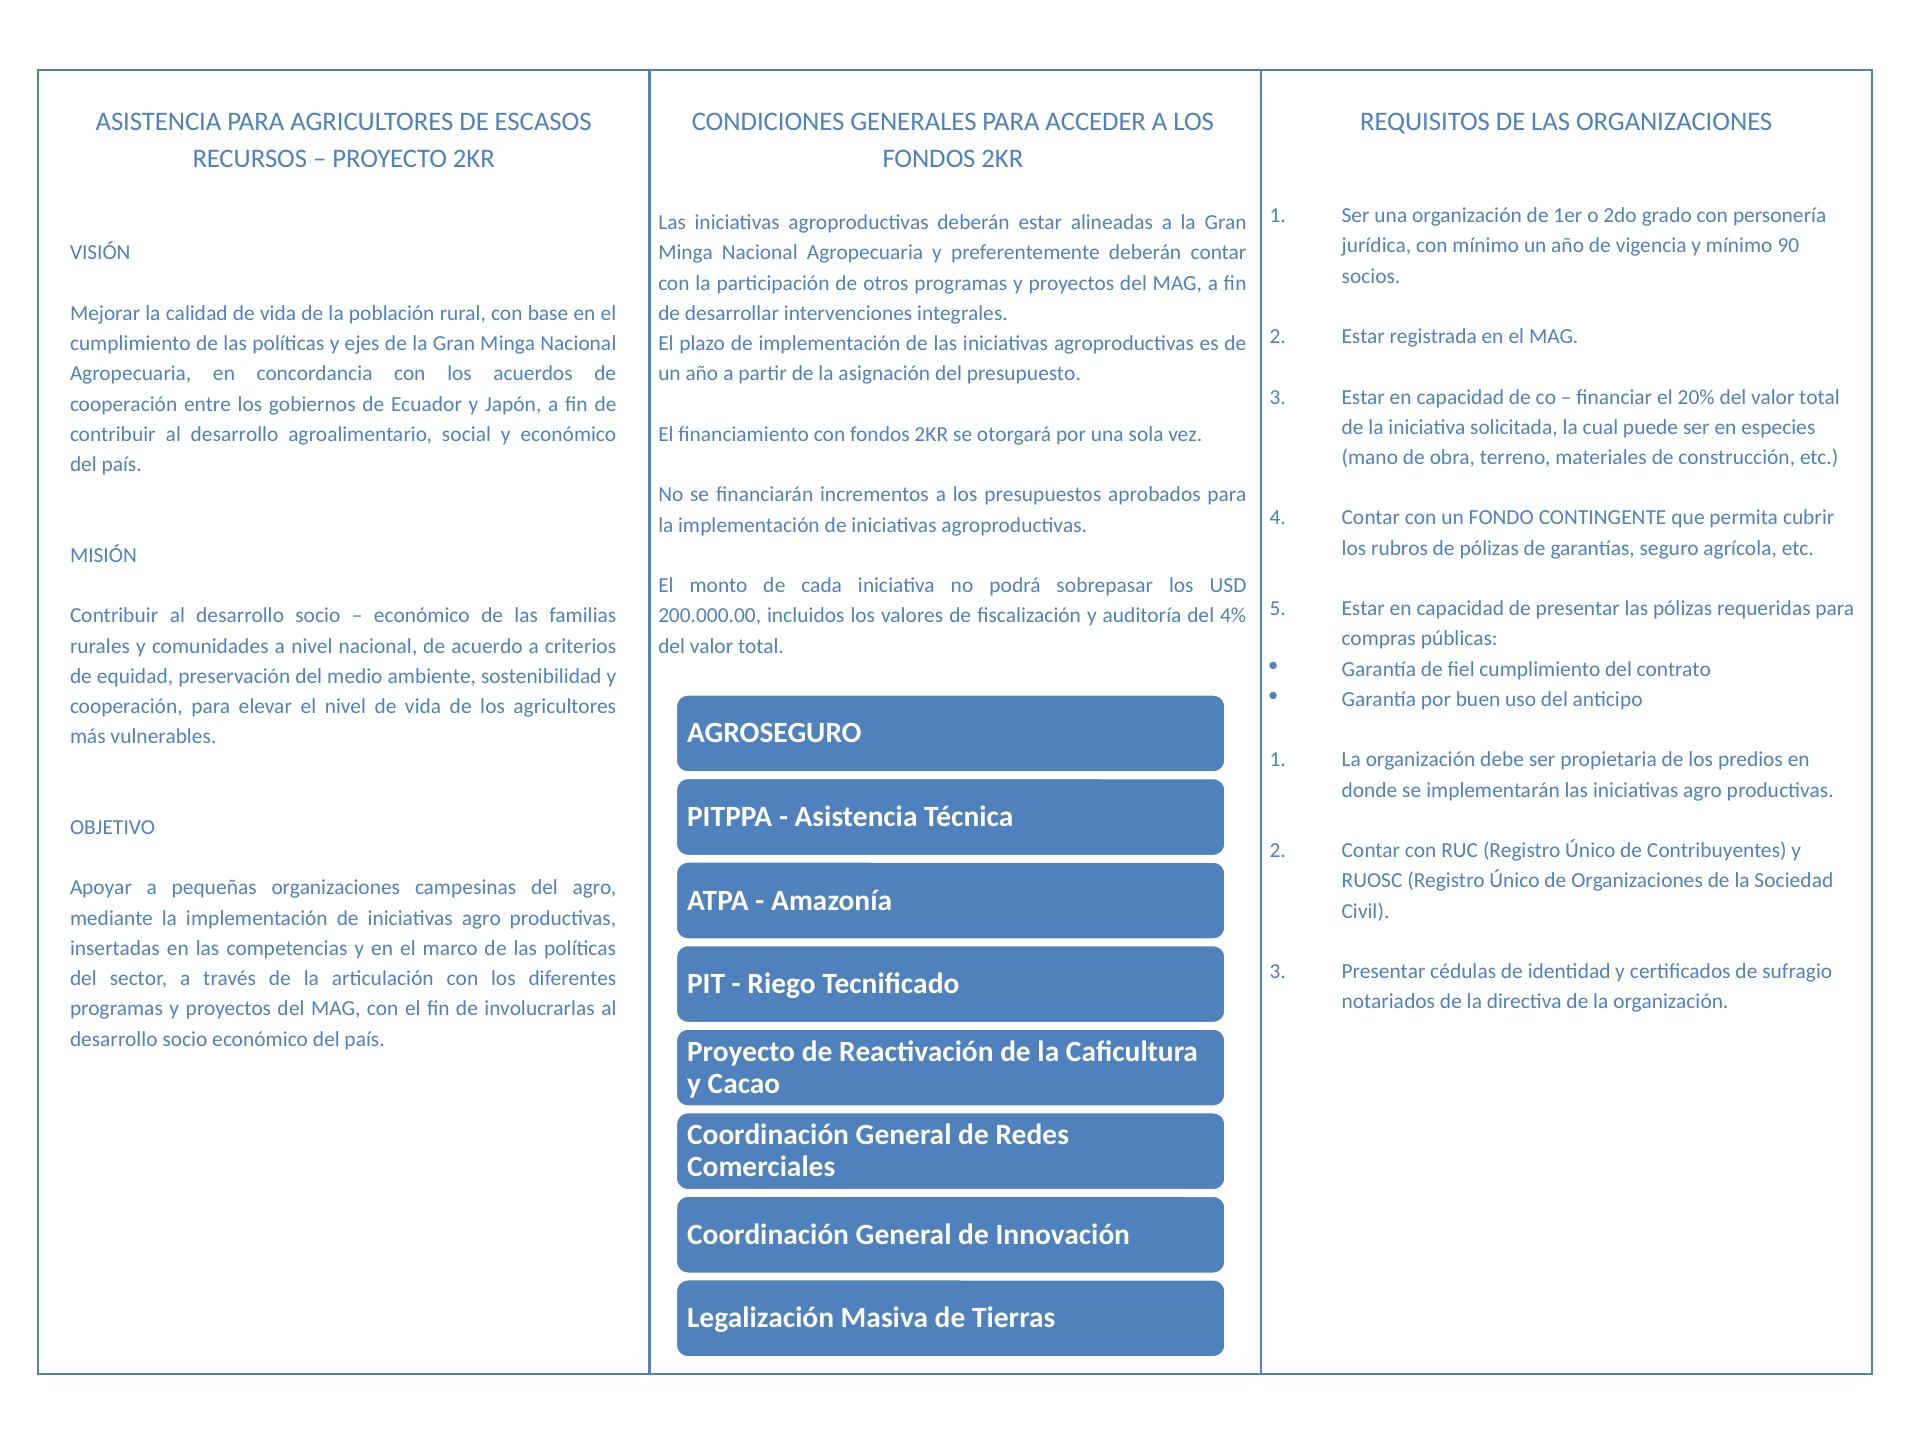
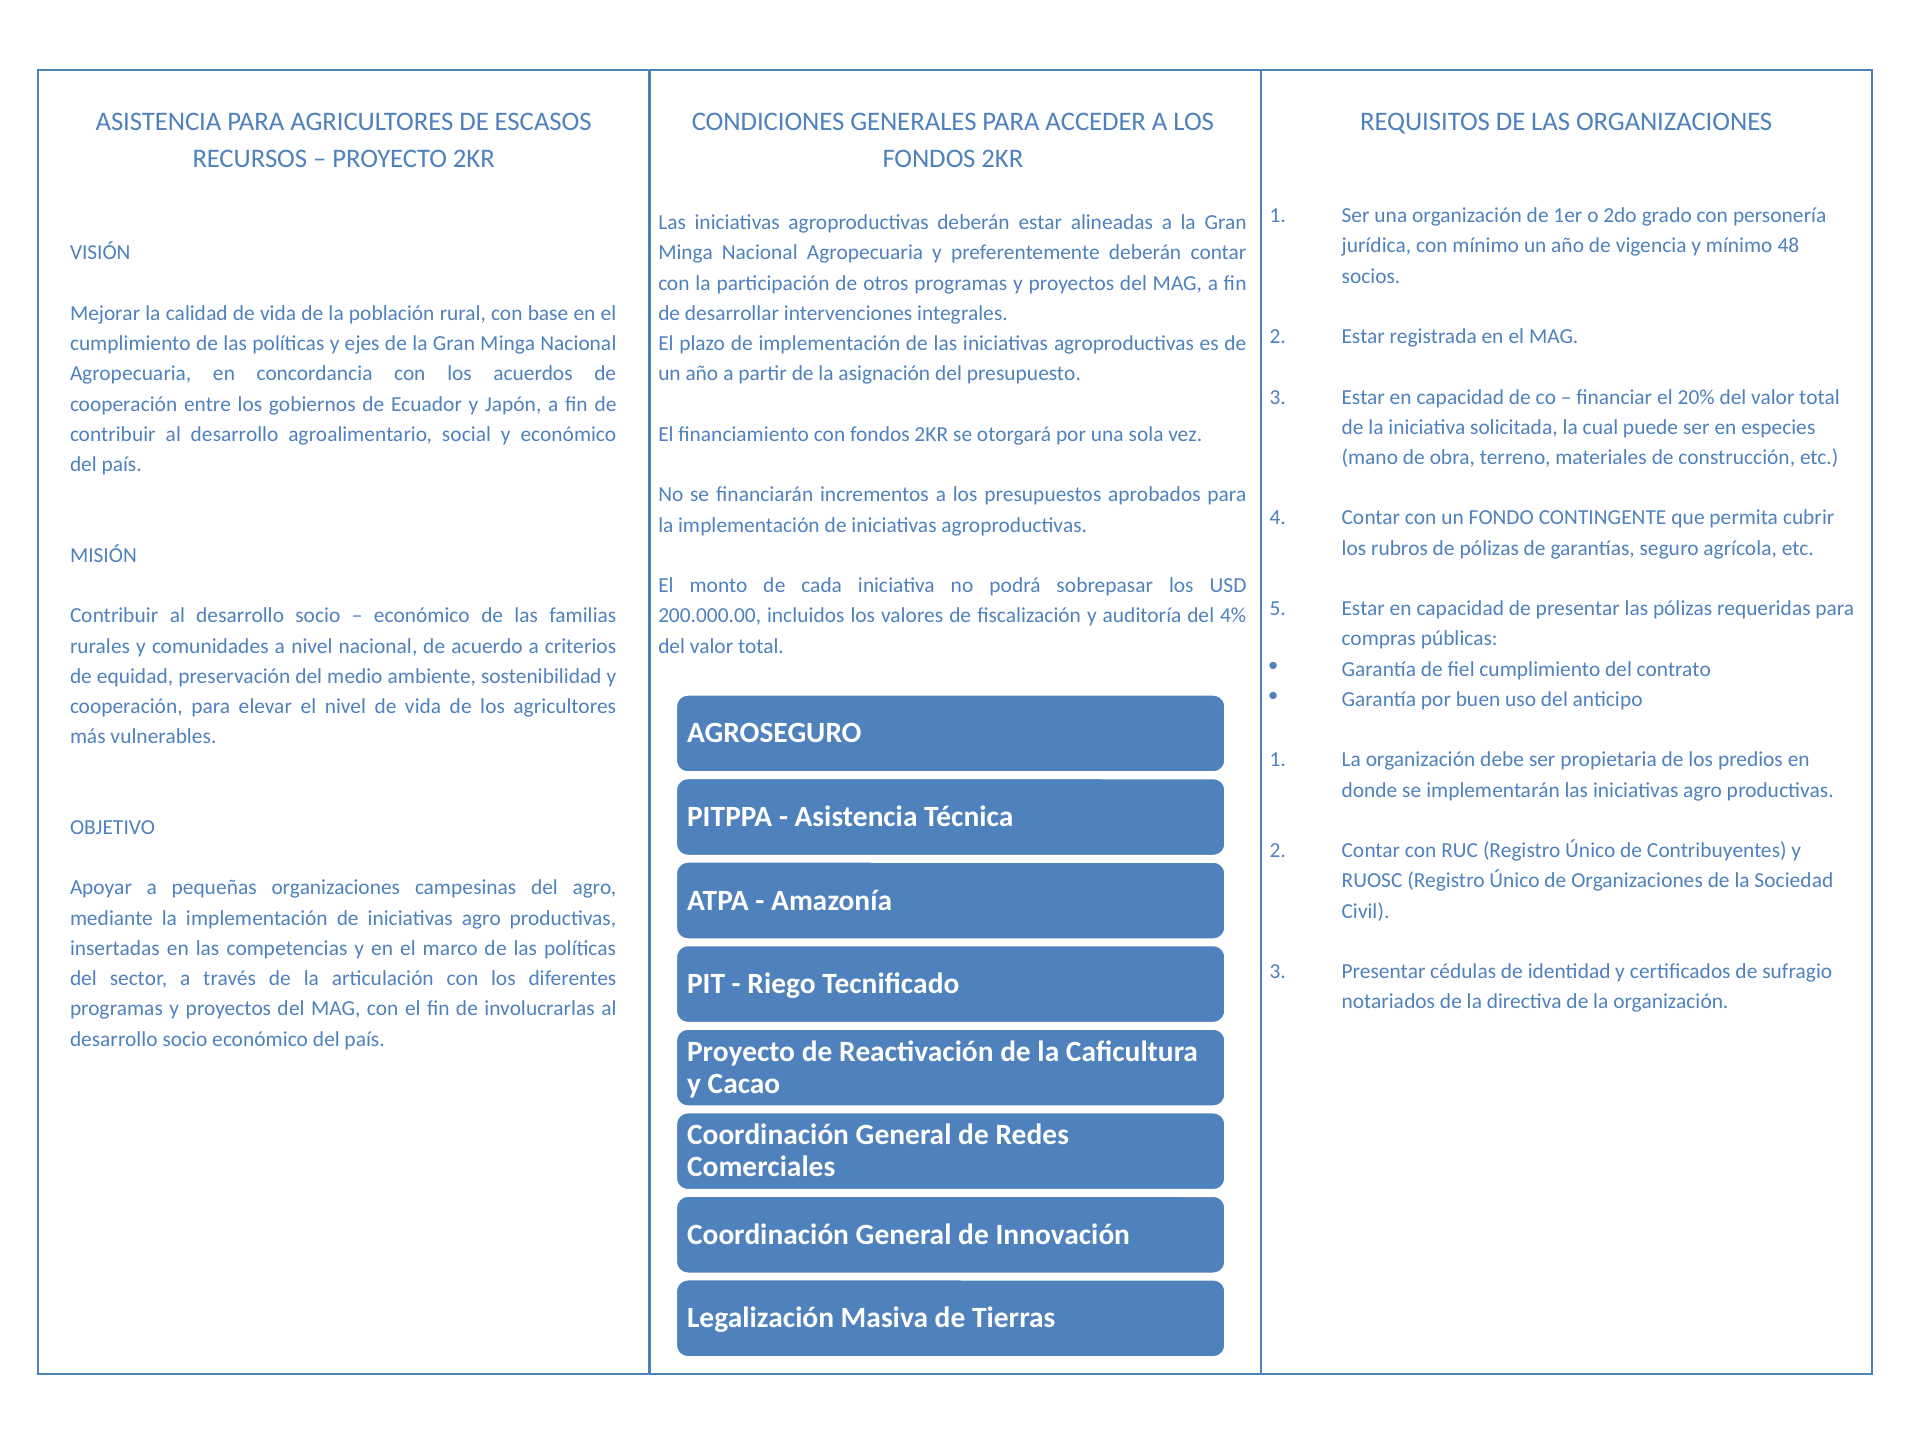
90: 90 -> 48
